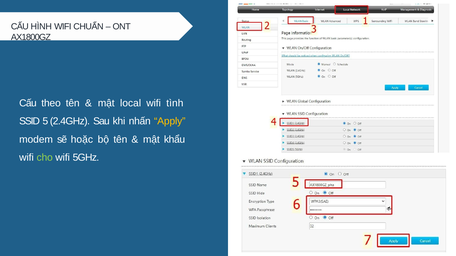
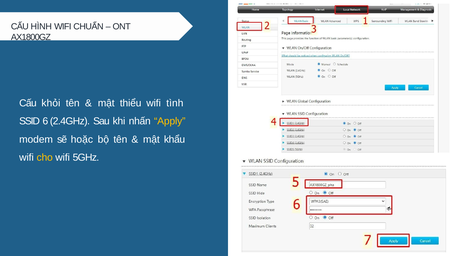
theo: theo -> khỏi
local: local -> thiểu
5: 5 -> 6
cho colour: light green -> yellow
